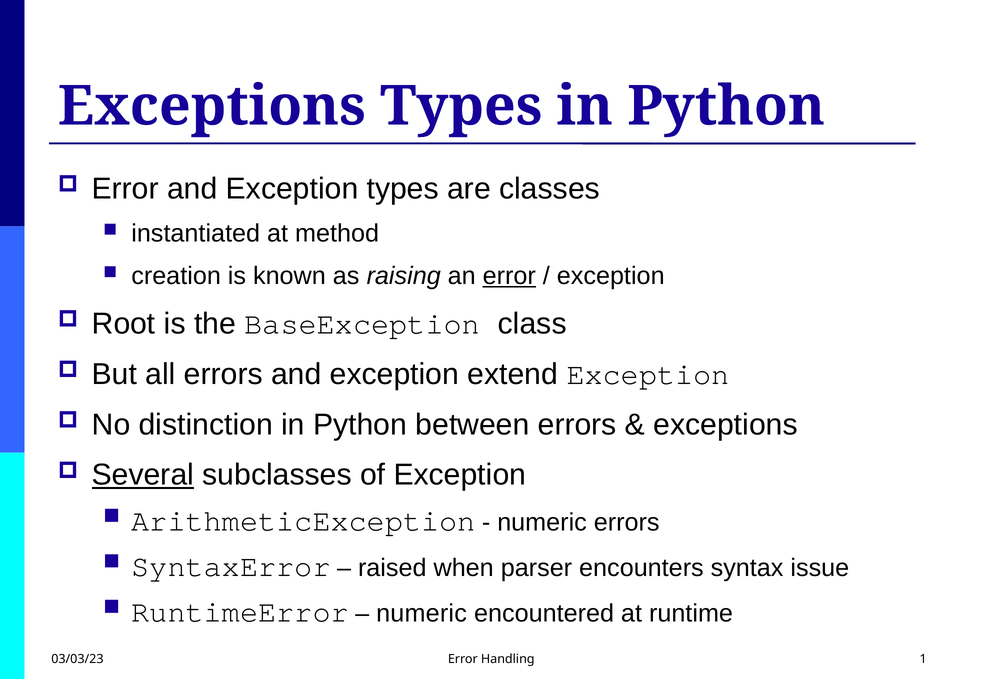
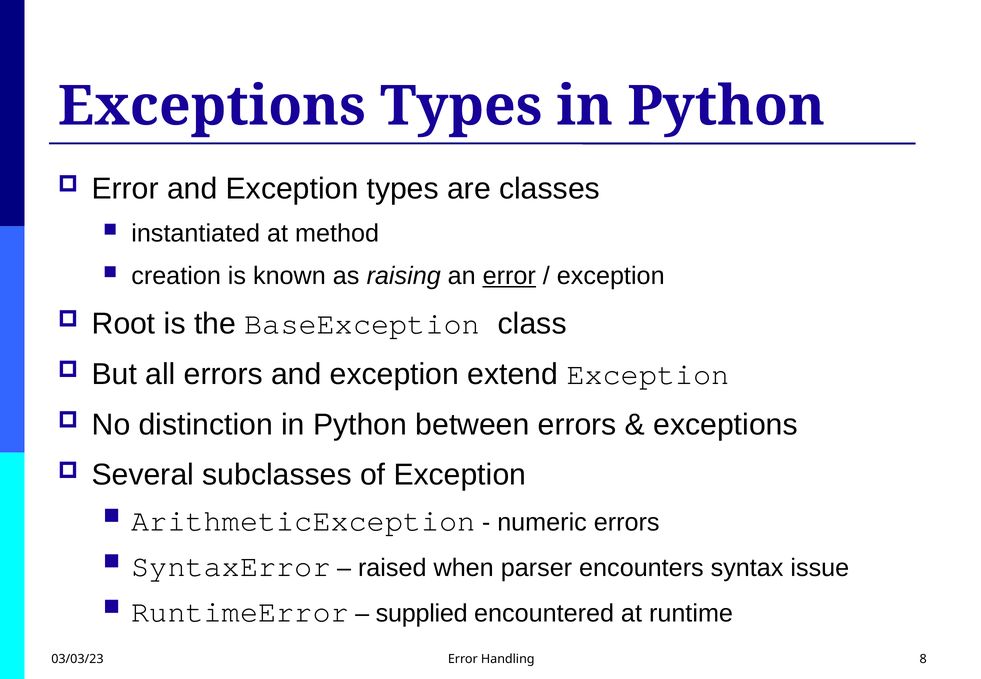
Several underline: present -> none
numeric at (421, 613): numeric -> supplied
1: 1 -> 8
